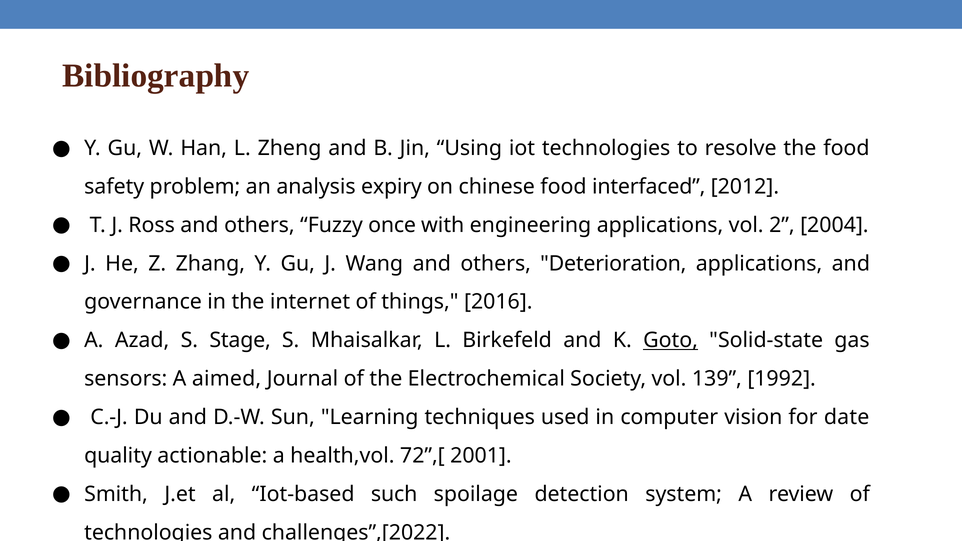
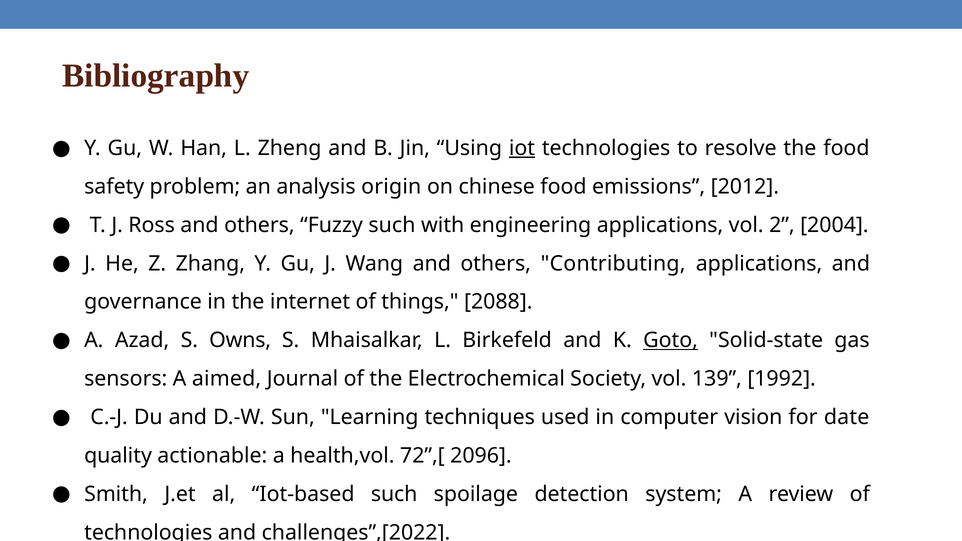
iot underline: none -> present
expiry: expiry -> origin
interfaced: interfaced -> emissions
Fuzzy once: once -> such
Deterioration: Deterioration -> Contributing
2016: 2016 -> 2088
Stage: Stage -> Owns
2001: 2001 -> 2096
